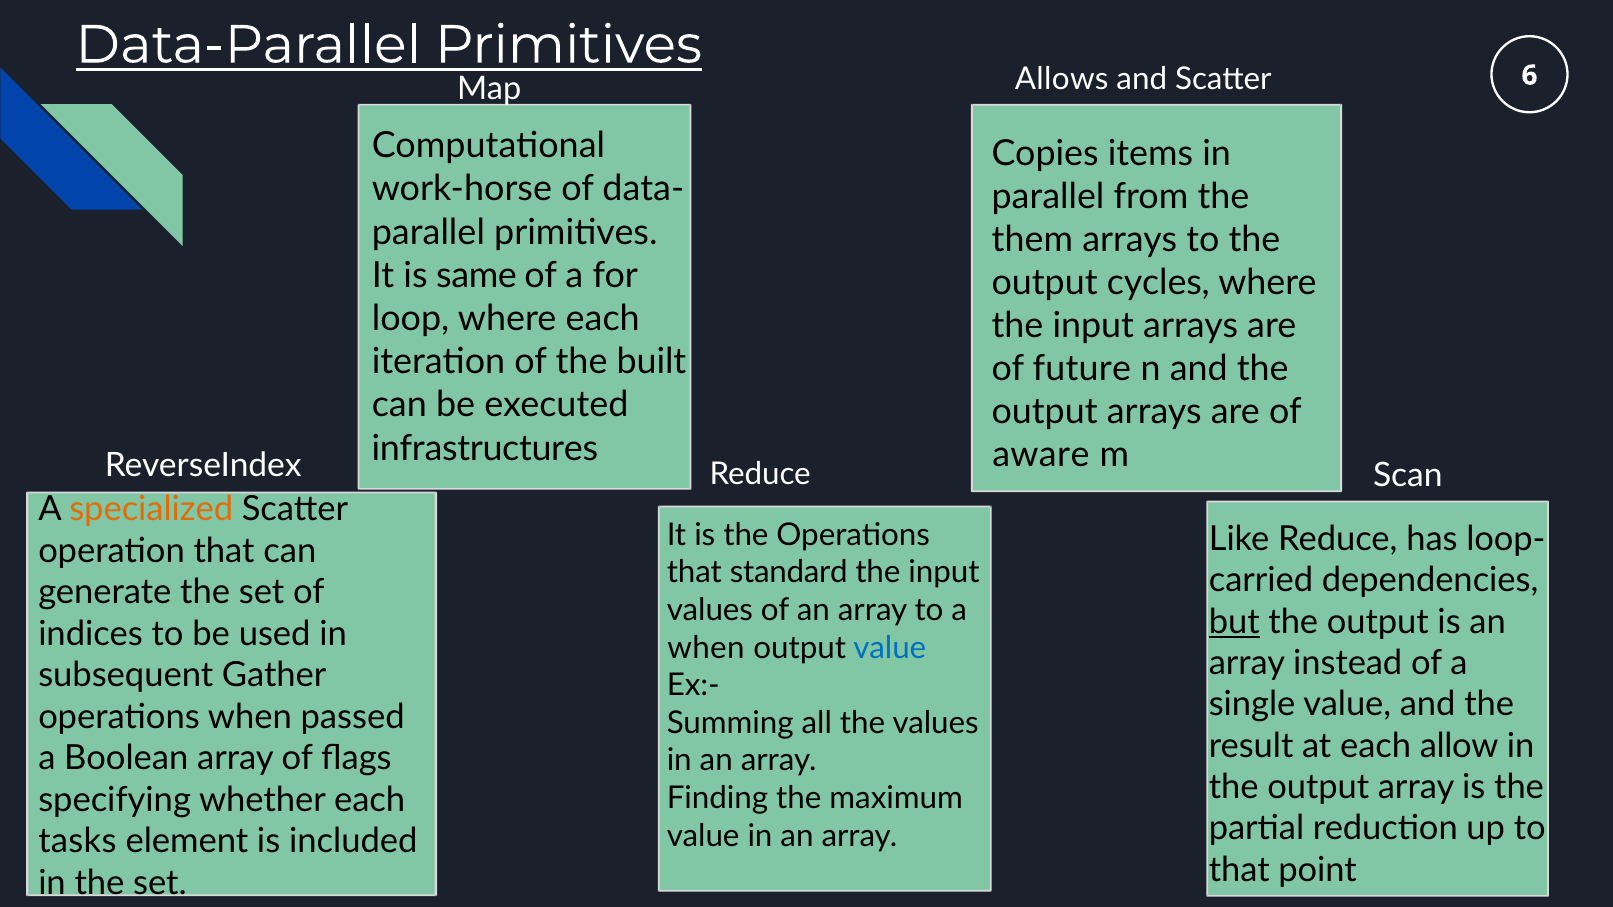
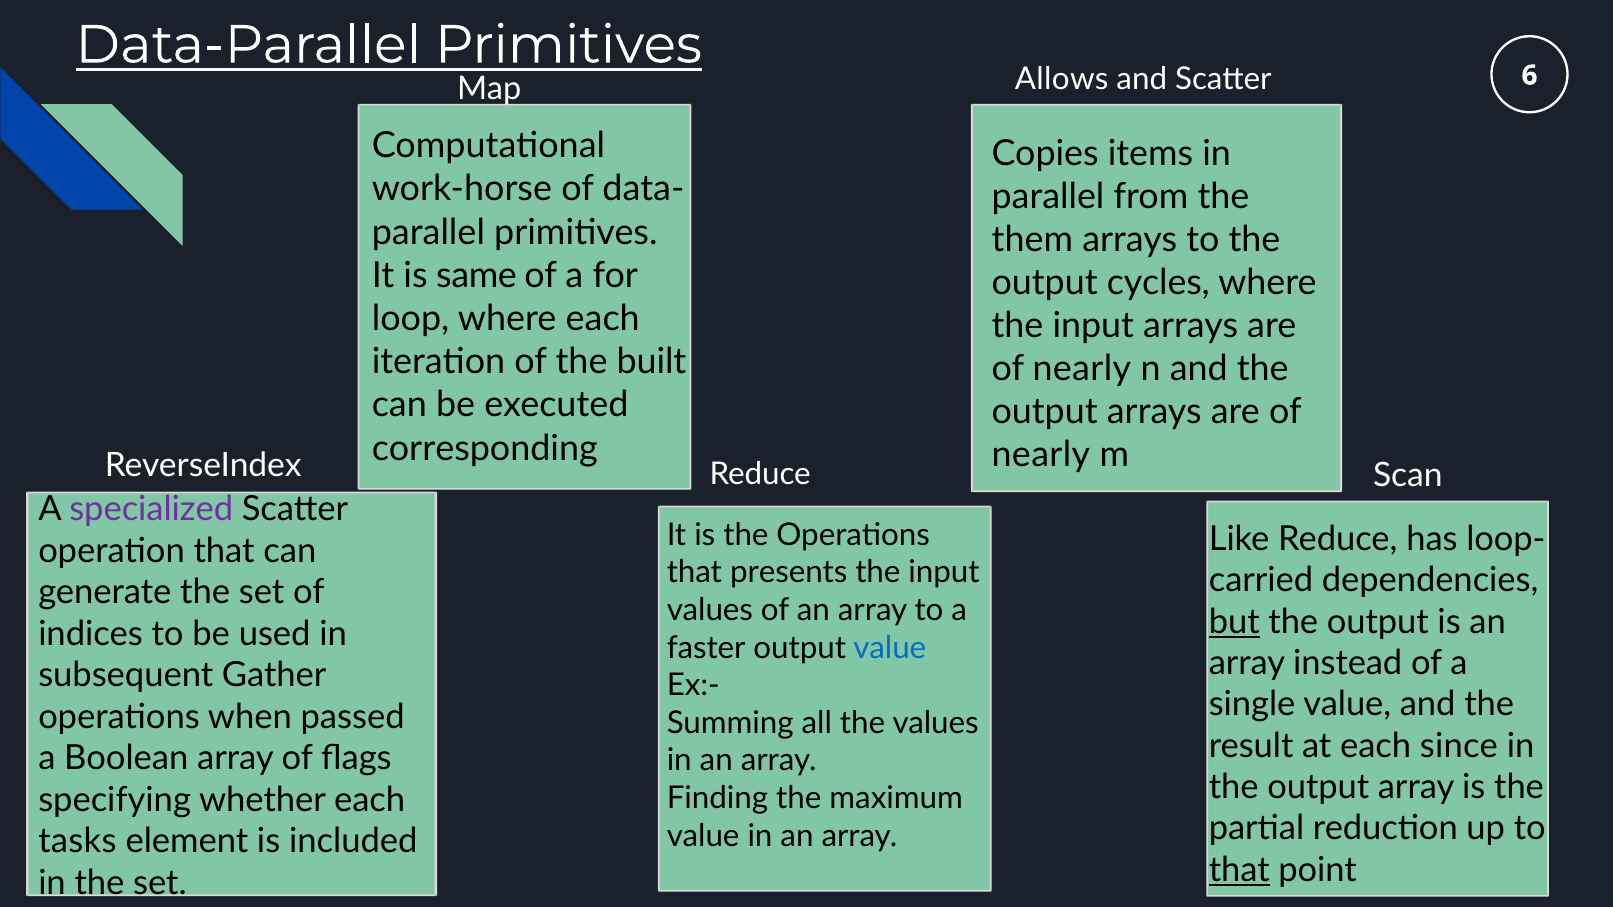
future at (1082, 369): future -> nearly
infrastructures: infrastructures -> corresponding
aware at (1041, 455): aware -> nearly
specialized colour: orange -> purple
standard: standard -> presents
when at (706, 648): when -> faster
allow: allow -> since
that at (1239, 870) underline: none -> present
